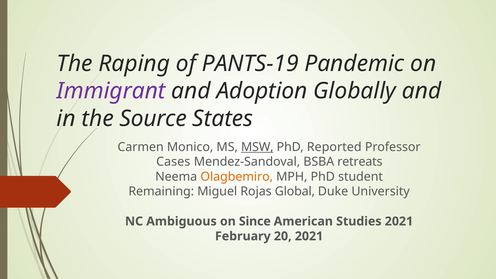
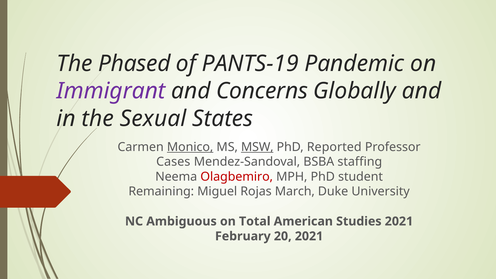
Raping: Raping -> Phased
Adoption: Adoption -> Concerns
Source: Source -> Sexual
Monico underline: none -> present
retreats: retreats -> staffing
Olagbemiro colour: orange -> red
Global: Global -> March
Since: Since -> Total
